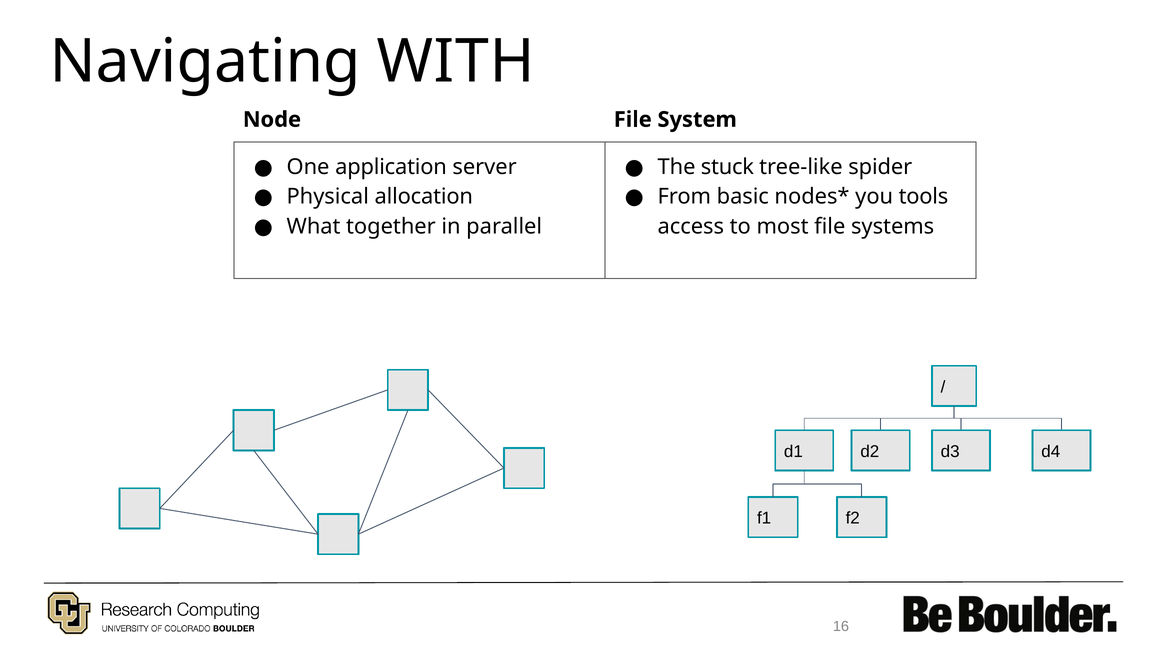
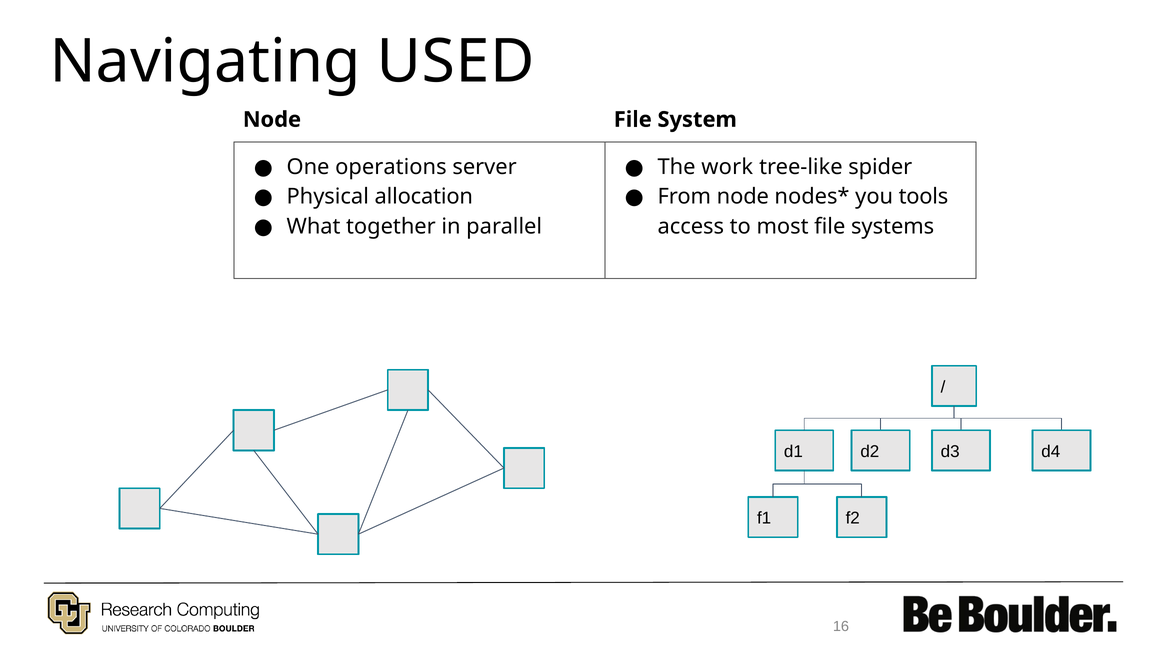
WITH: WITH -> USED
application: application -> operations
stuck: stuck -> work
From basic: basic -> node
